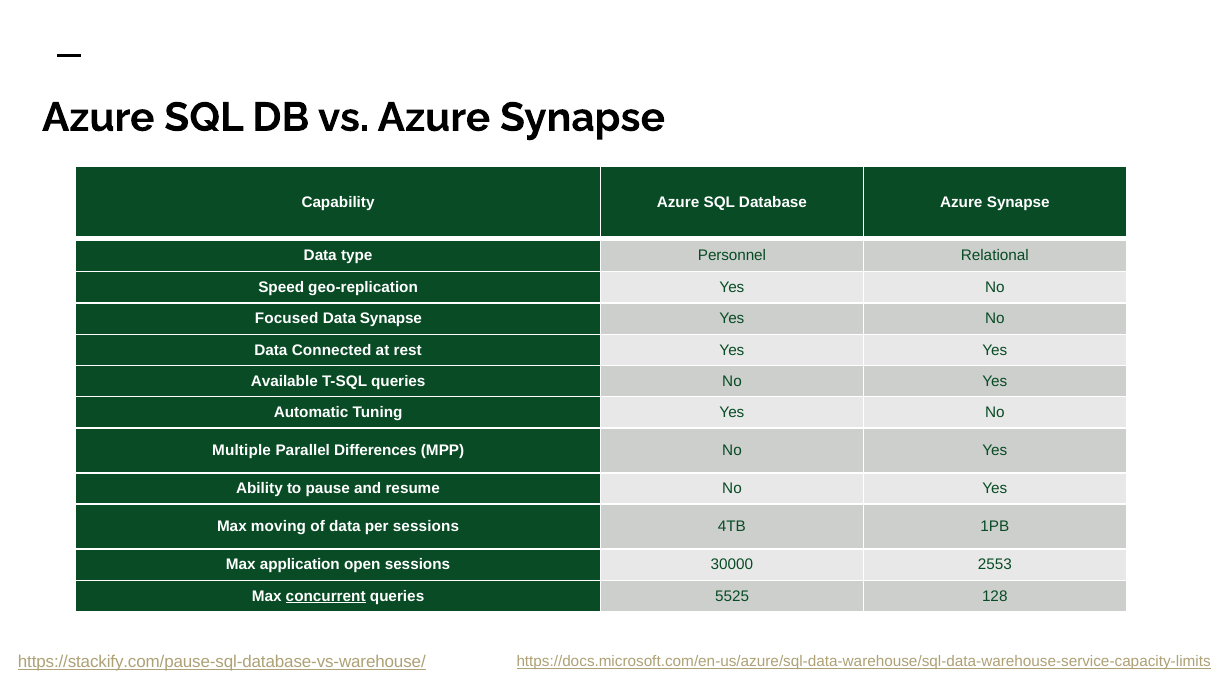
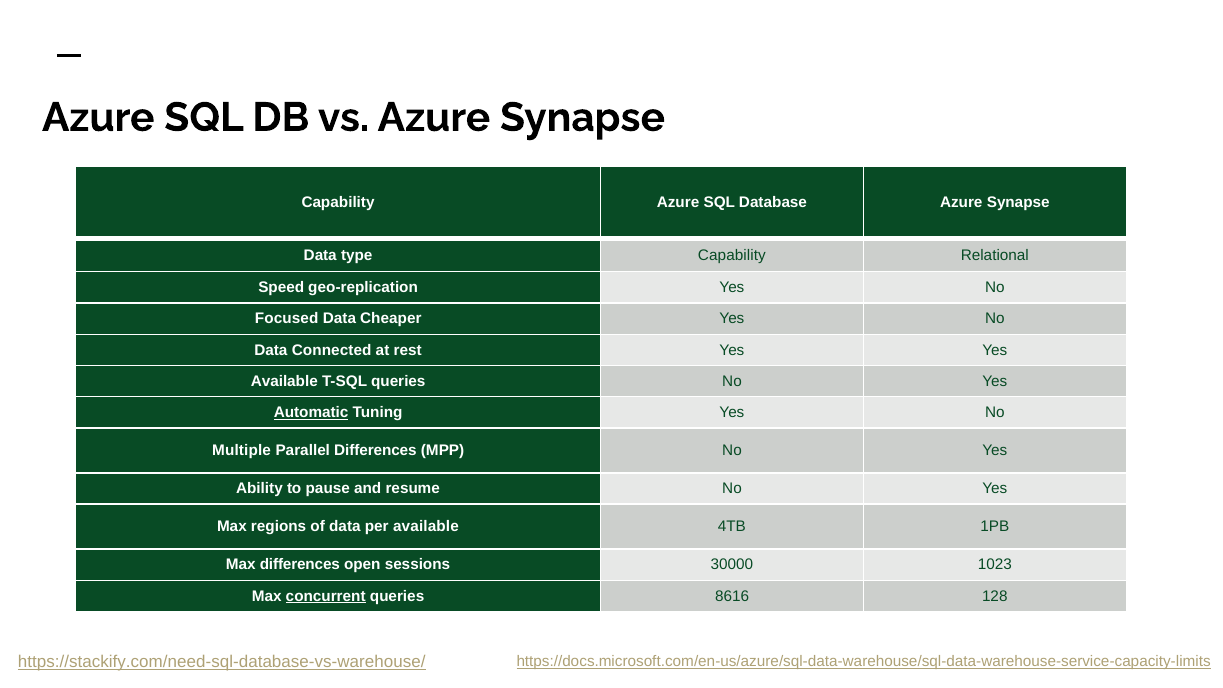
type Personnel: Personnel -> Capability
Data Synapse: Synapse -> Cheaper
Automatic underline: none -> present
moving: moving -> regions
per sessions: sessions -> available
Max application: application -> differences
2553: 2553 -> 1023
5525: 5525 -> 8616
https://stackify.com/pause-sql-database-vs-warehouse/: https://stackify.com/pause-sql-database-vs-warehouse/ -> https://stackify.com/need-sql-database-vs-warehouse/
